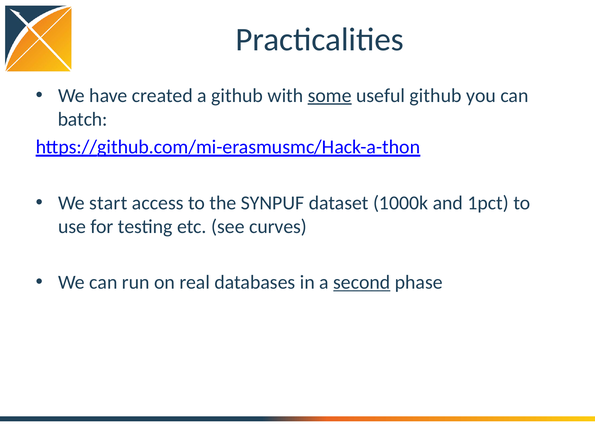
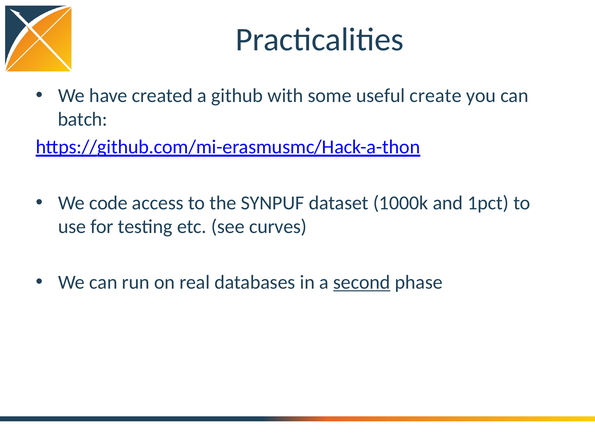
some underline: present -> none
useful github: github -> create
start: start -> code
